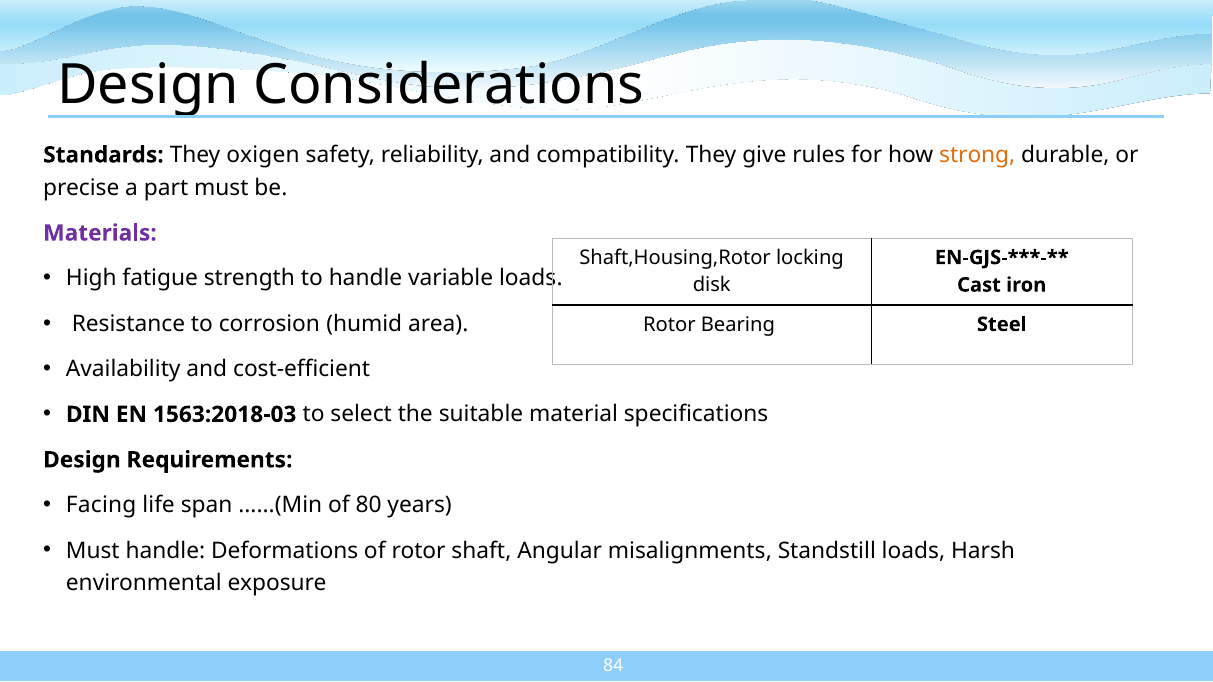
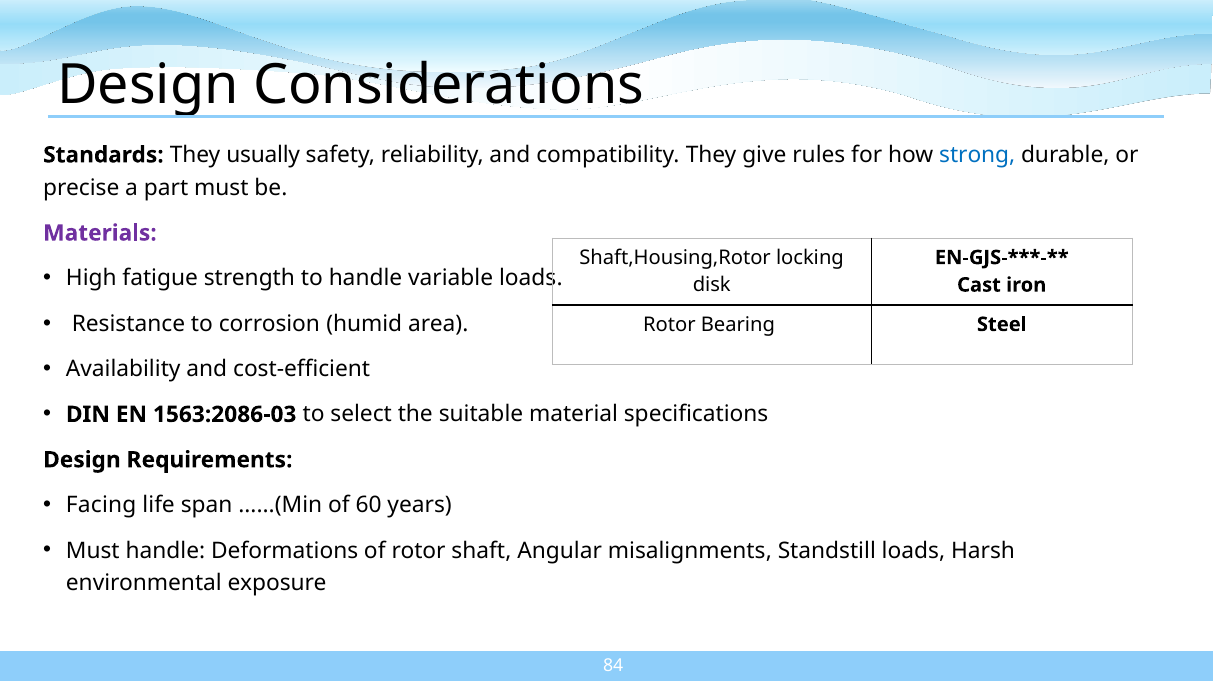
oxigen: oxigen -> usually
strong colour: orange -> blue
1563:2018-03: 1563:2018-03 -> 1563:2086-03
80: 80 -> 60
